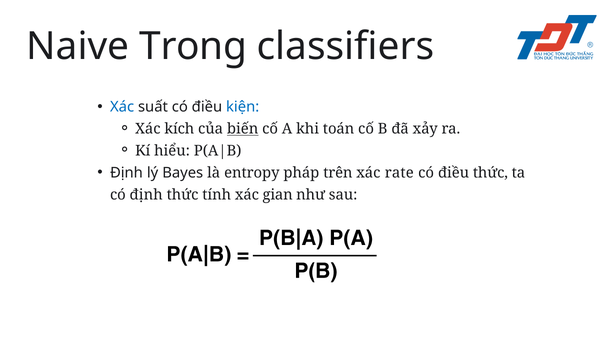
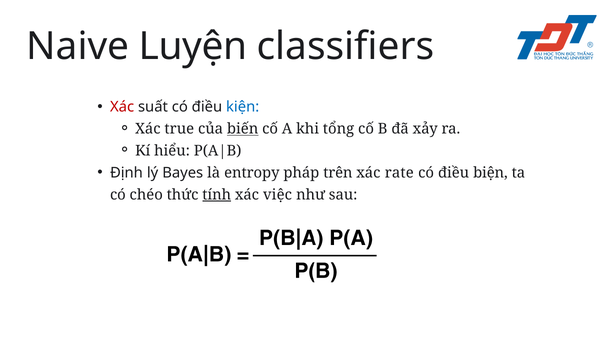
Trọng: Trọng -> Luyện
Xác at (122, 107) colour: blue -> red
kích: kích -> true
toán: toán -> tổng
điều thức: thức -> biện
định: định -> chéo
tính underline: none -> present
gian: gian -> việc
